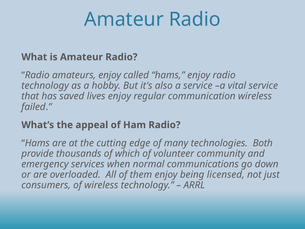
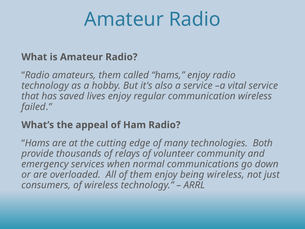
amateurs enjoy: enjoy -> them
which: which -> relays
being licensed: licensed -> wireless
